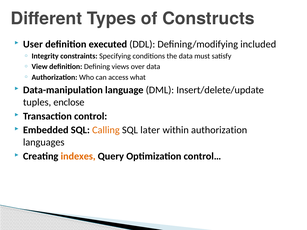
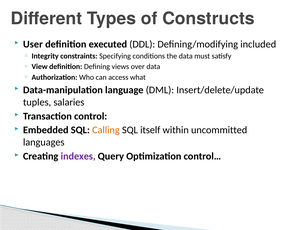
enclose: enclose -> salaries
later: later -> itself
within authorization: authorization -> uncommitted
indexes colour: orange -> purple
